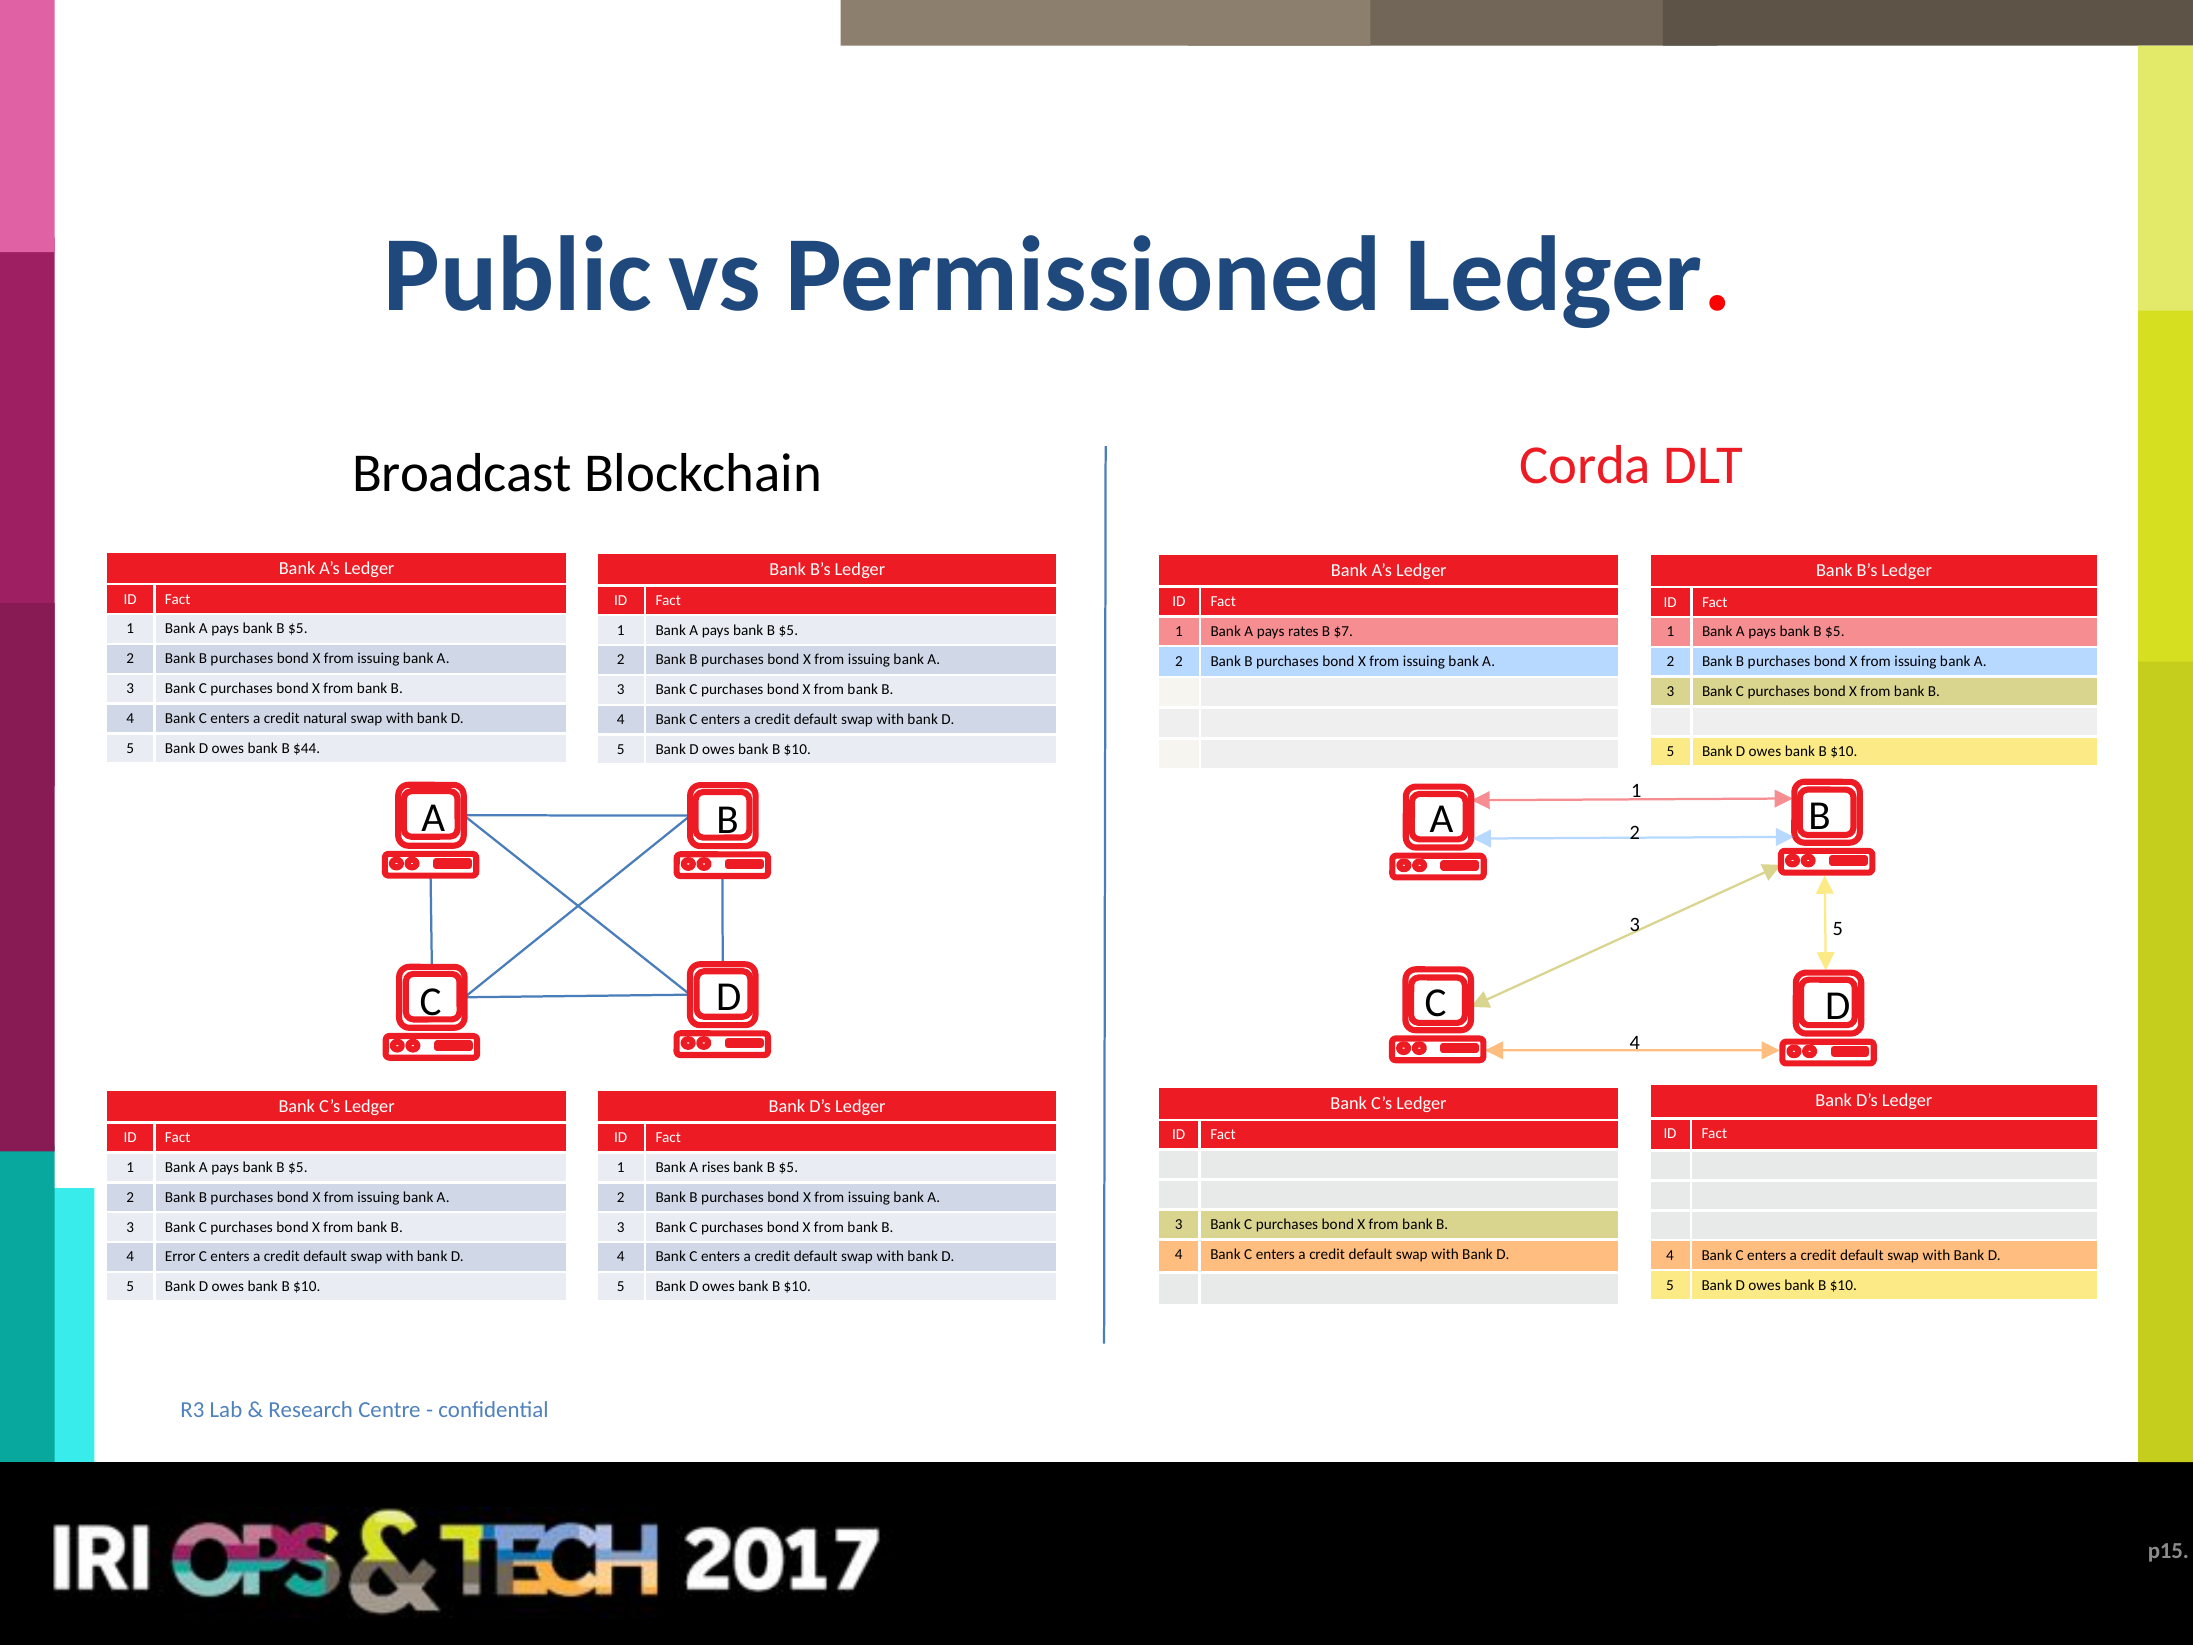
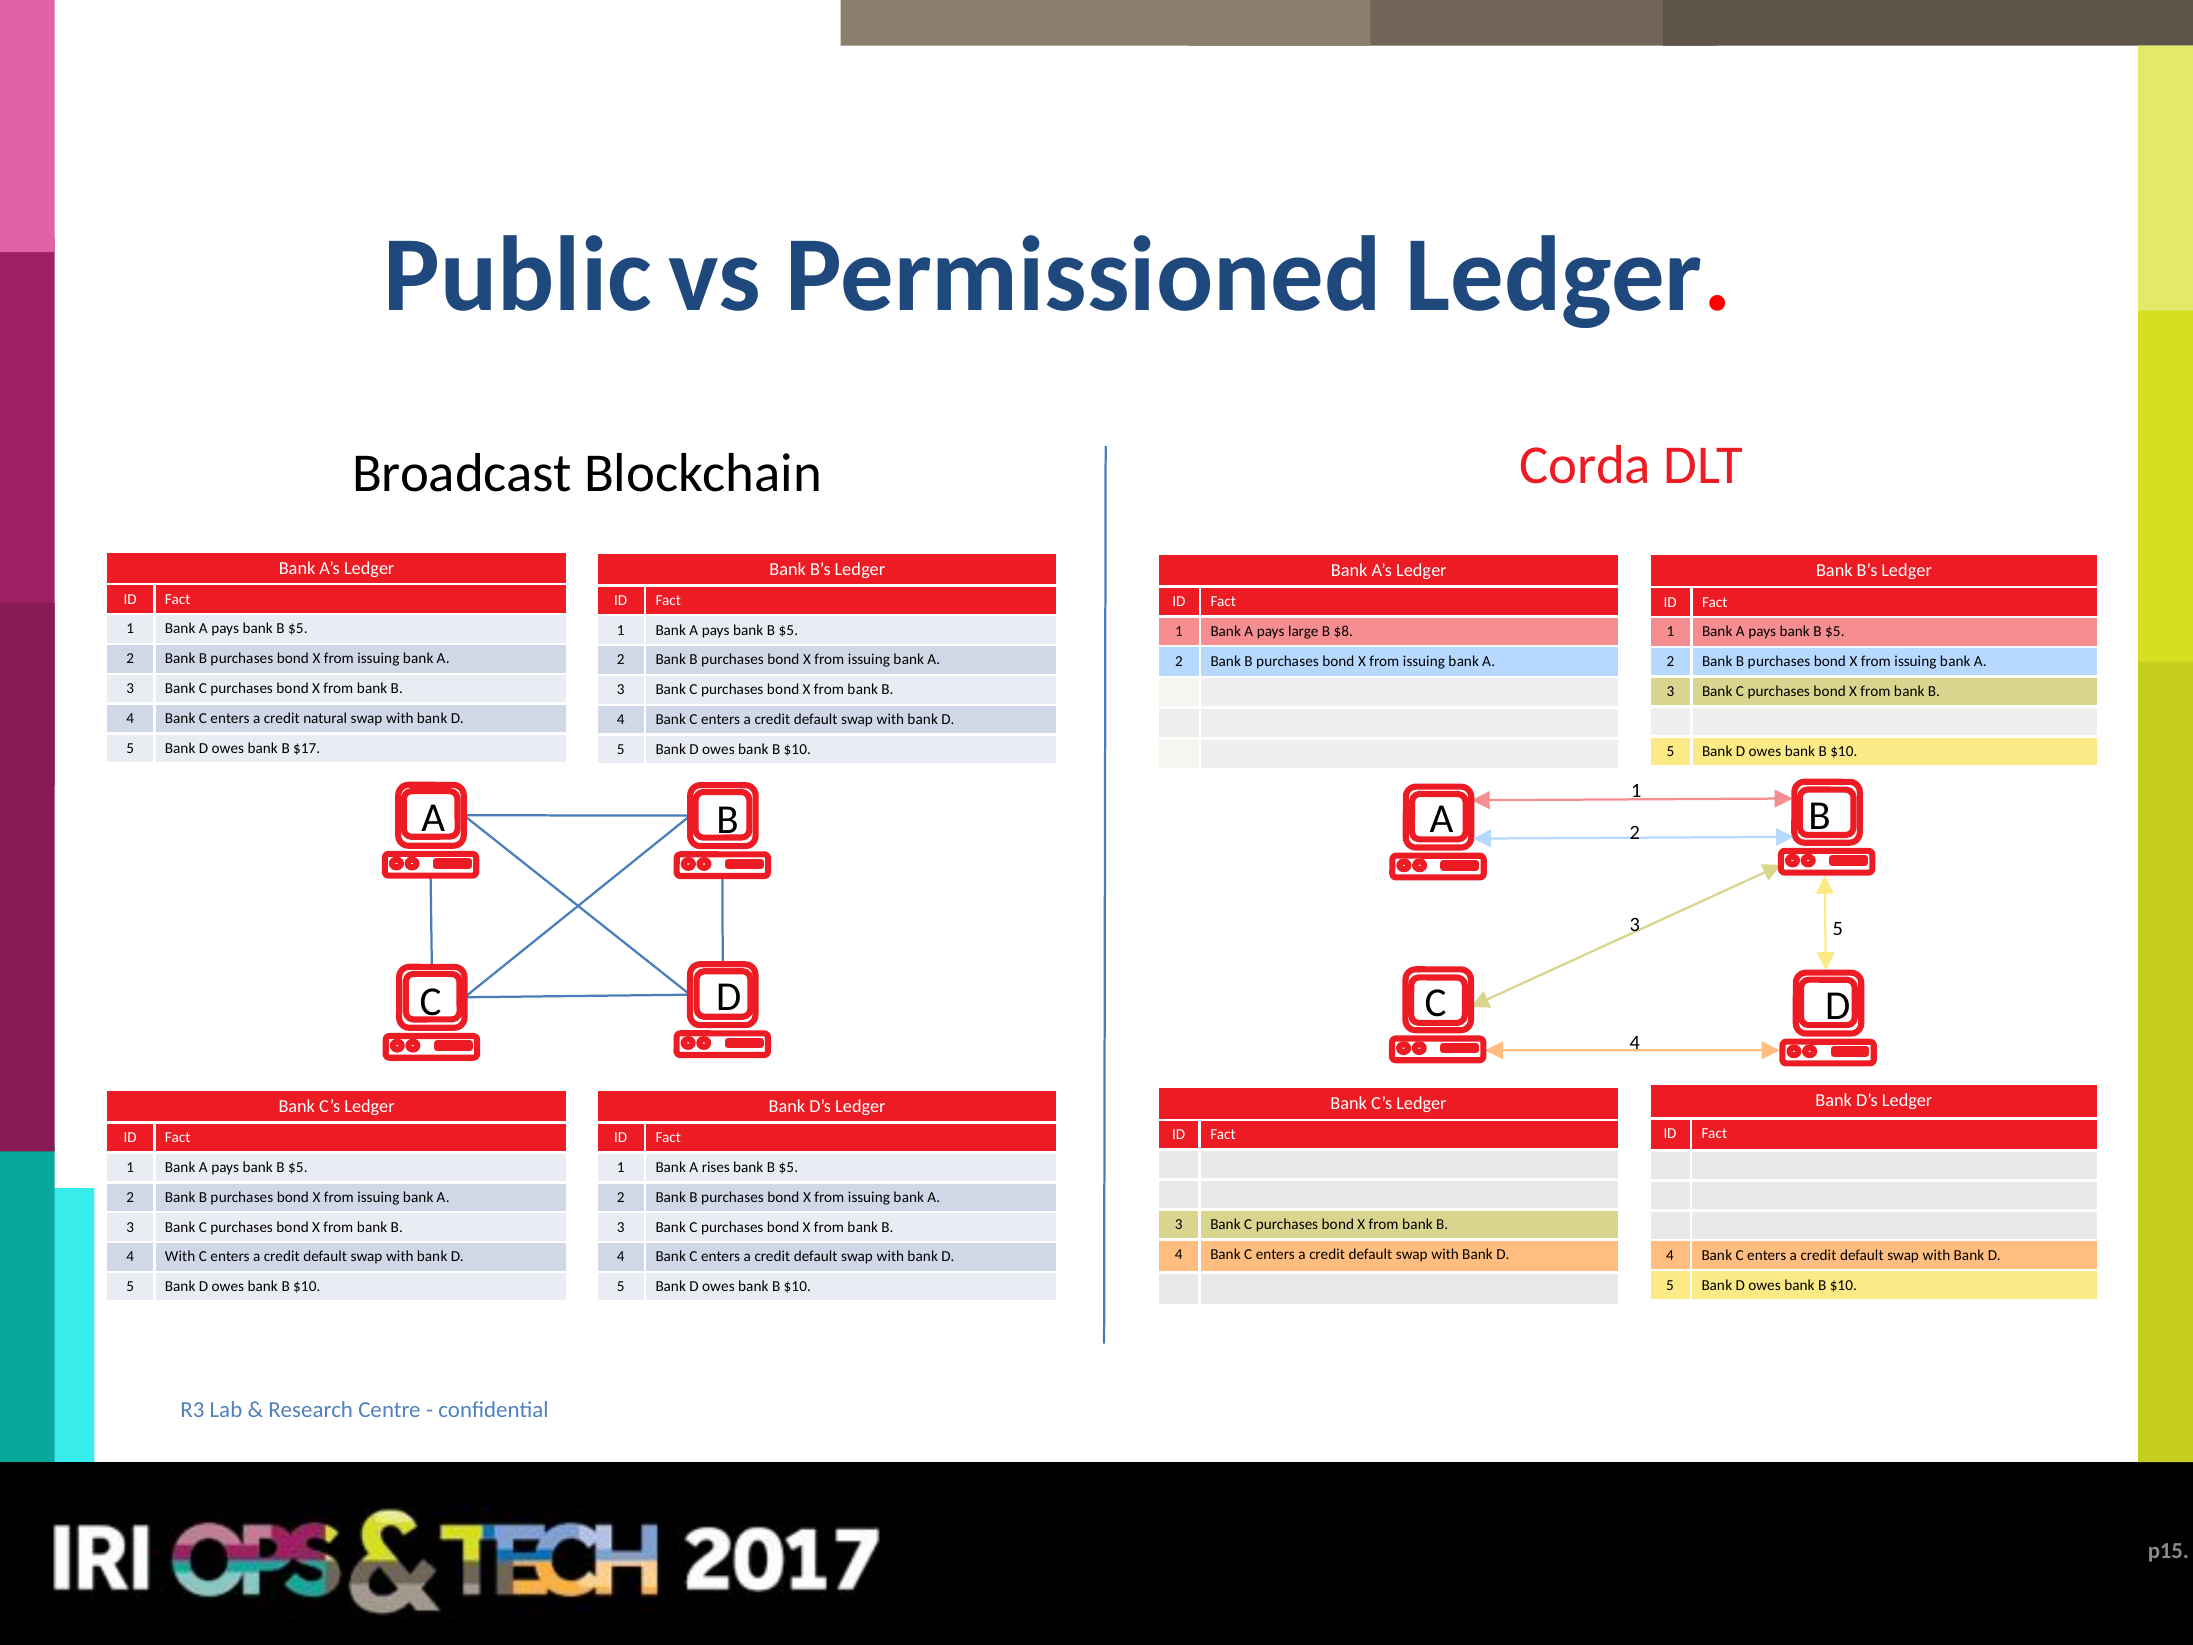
rates: rates -> large
$7: $7 -> $8
$44: $44 -> $17
4 Error: Error -> With
